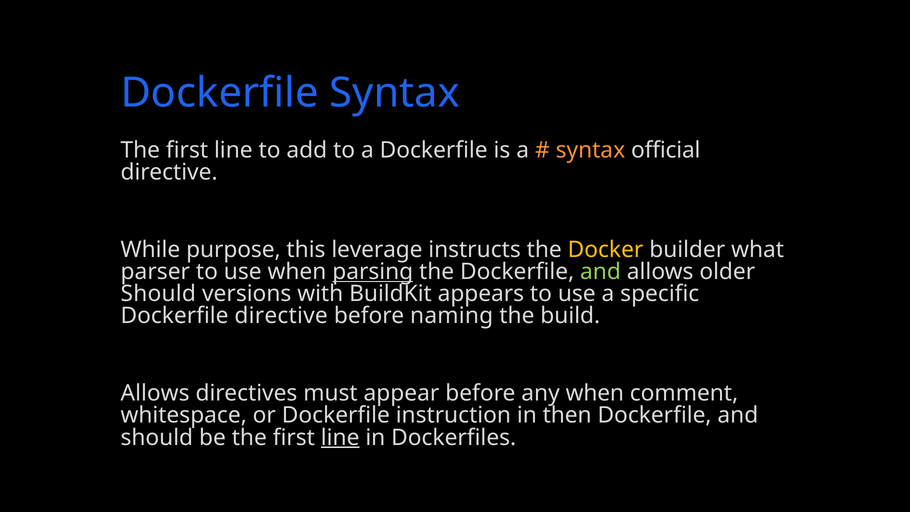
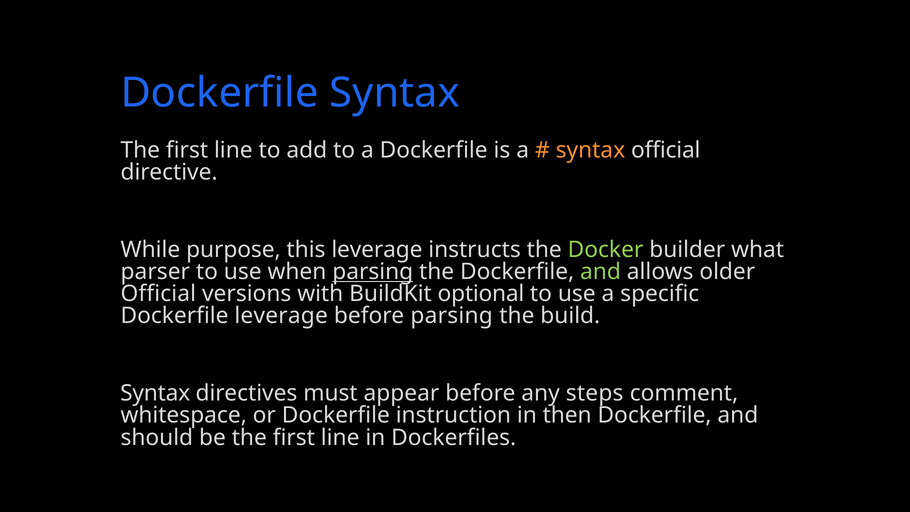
Docker colour: yellow -> light green
Should at (158, 294): Should -> Official
appears: appears -> optional
Dockerfile directive: directive -> leverage
before naming: naming -> parsing
Allows at (155, 393): Allows -> Syntax
any when: when -> steps
line at (340, 437) underline: present -> none
